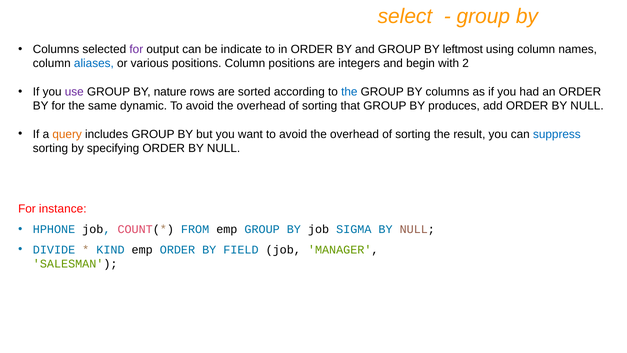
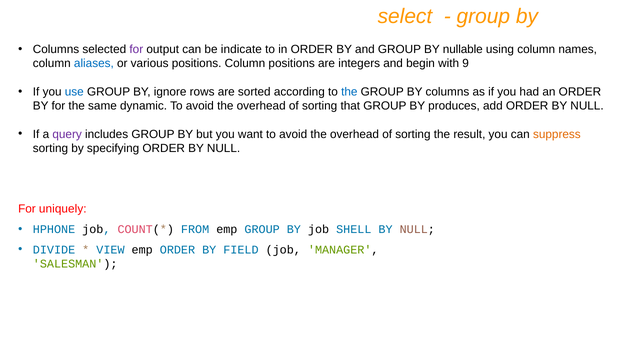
leftmost: leftmost -> nullable
2: 2 -> 9
use colour: purple -> blue
nature: nature -> ignore
query colour: orange -> purple
suppress colour: blue -> orange
instance: instance -> uniquely
SIGMA: SIGMA -> SHELL
KIND: KIND -> VIEW
